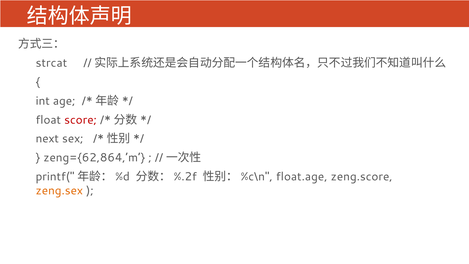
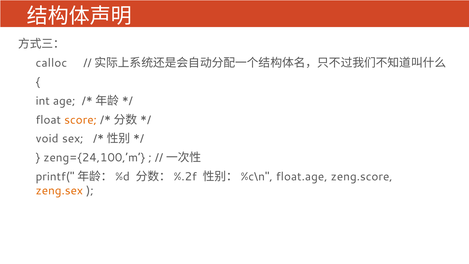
strcat: strcat -> calloc
score colour: red -> orange
next: next -> void
zeng={62,864,’m: zeng={62,864,’m -> zeng={24,100,’m
